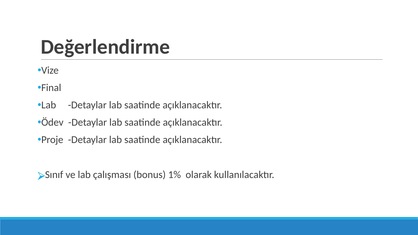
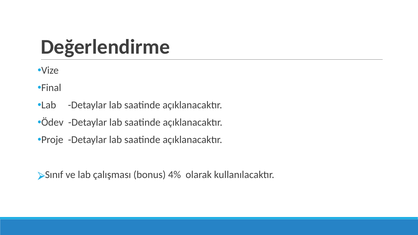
1%: 1% -> 4%
